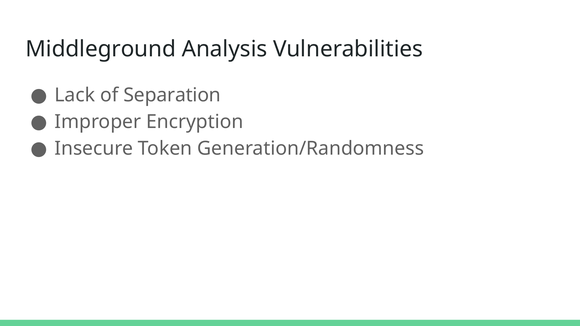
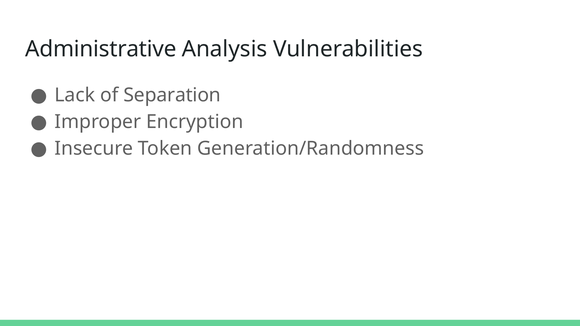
Middleground: Middleground -> Administrative
